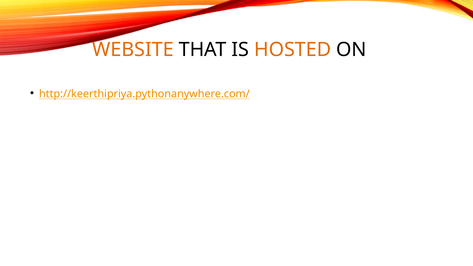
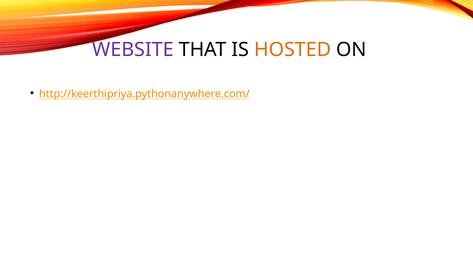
WEBSITE colour: orange -> purple
